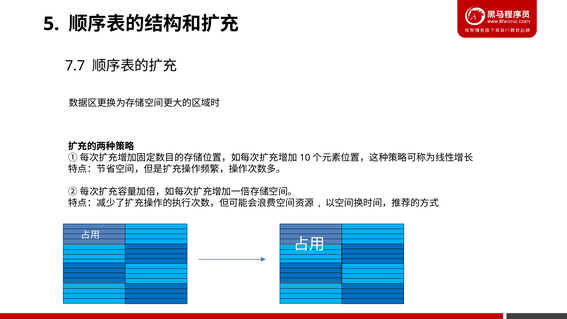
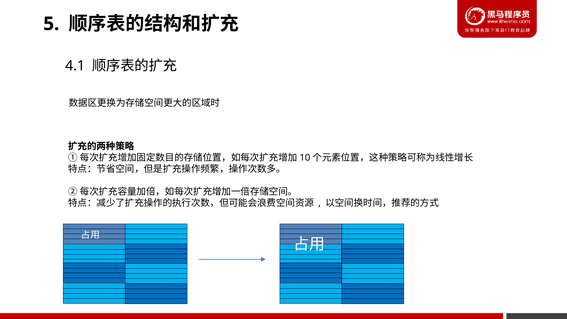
7.7: 7.7 -> 4.1
